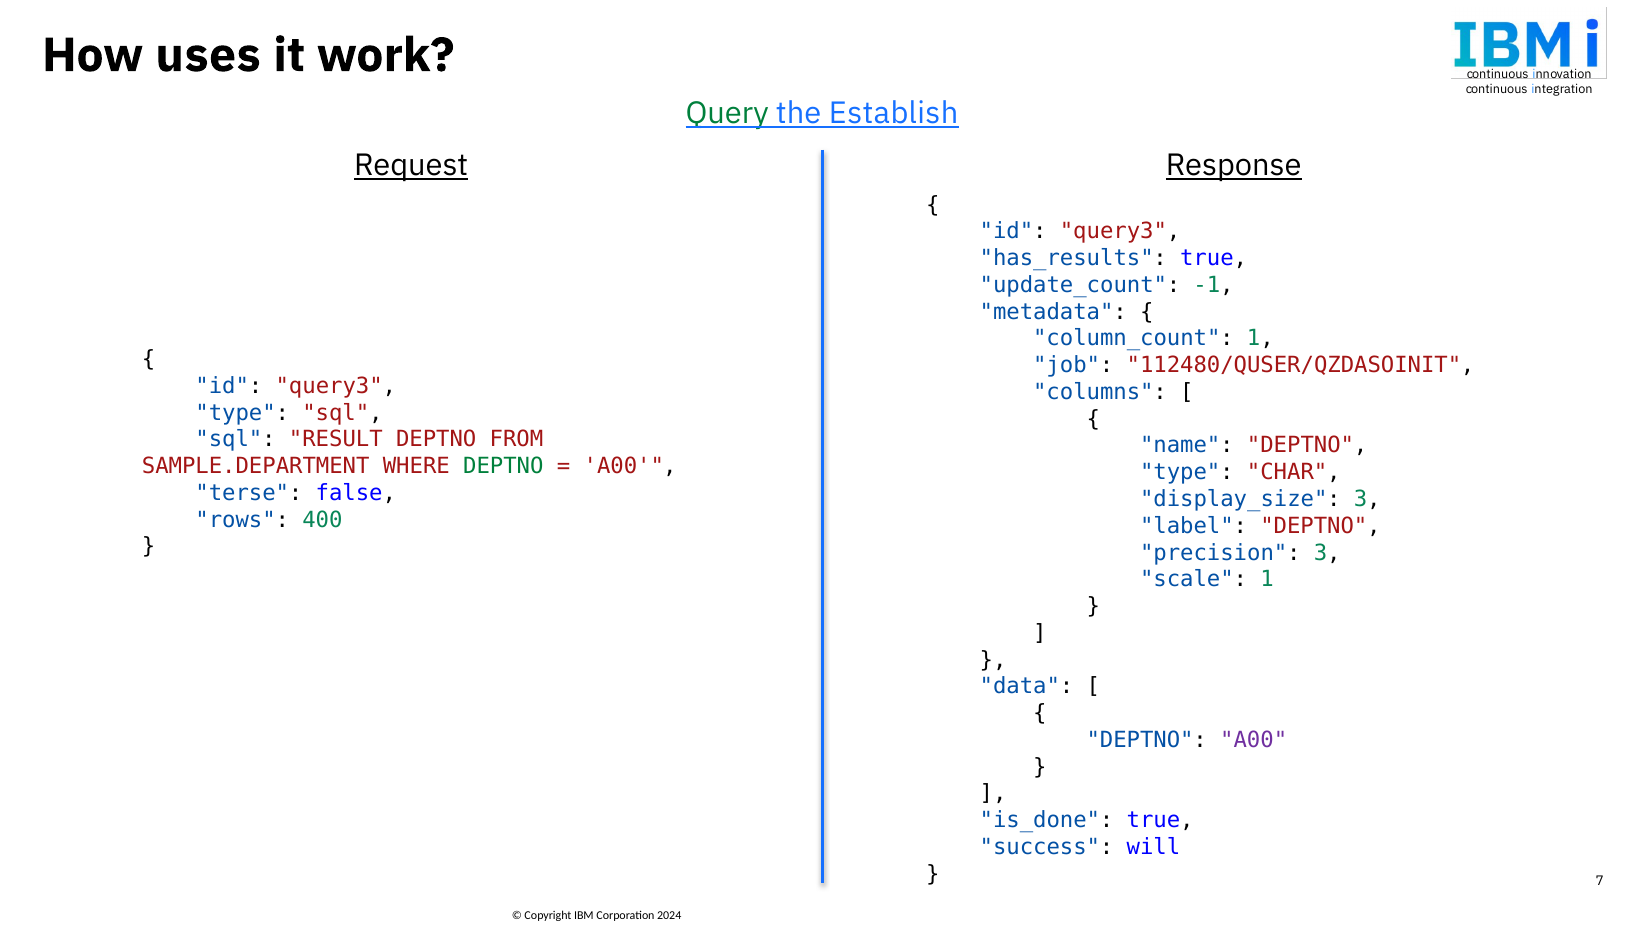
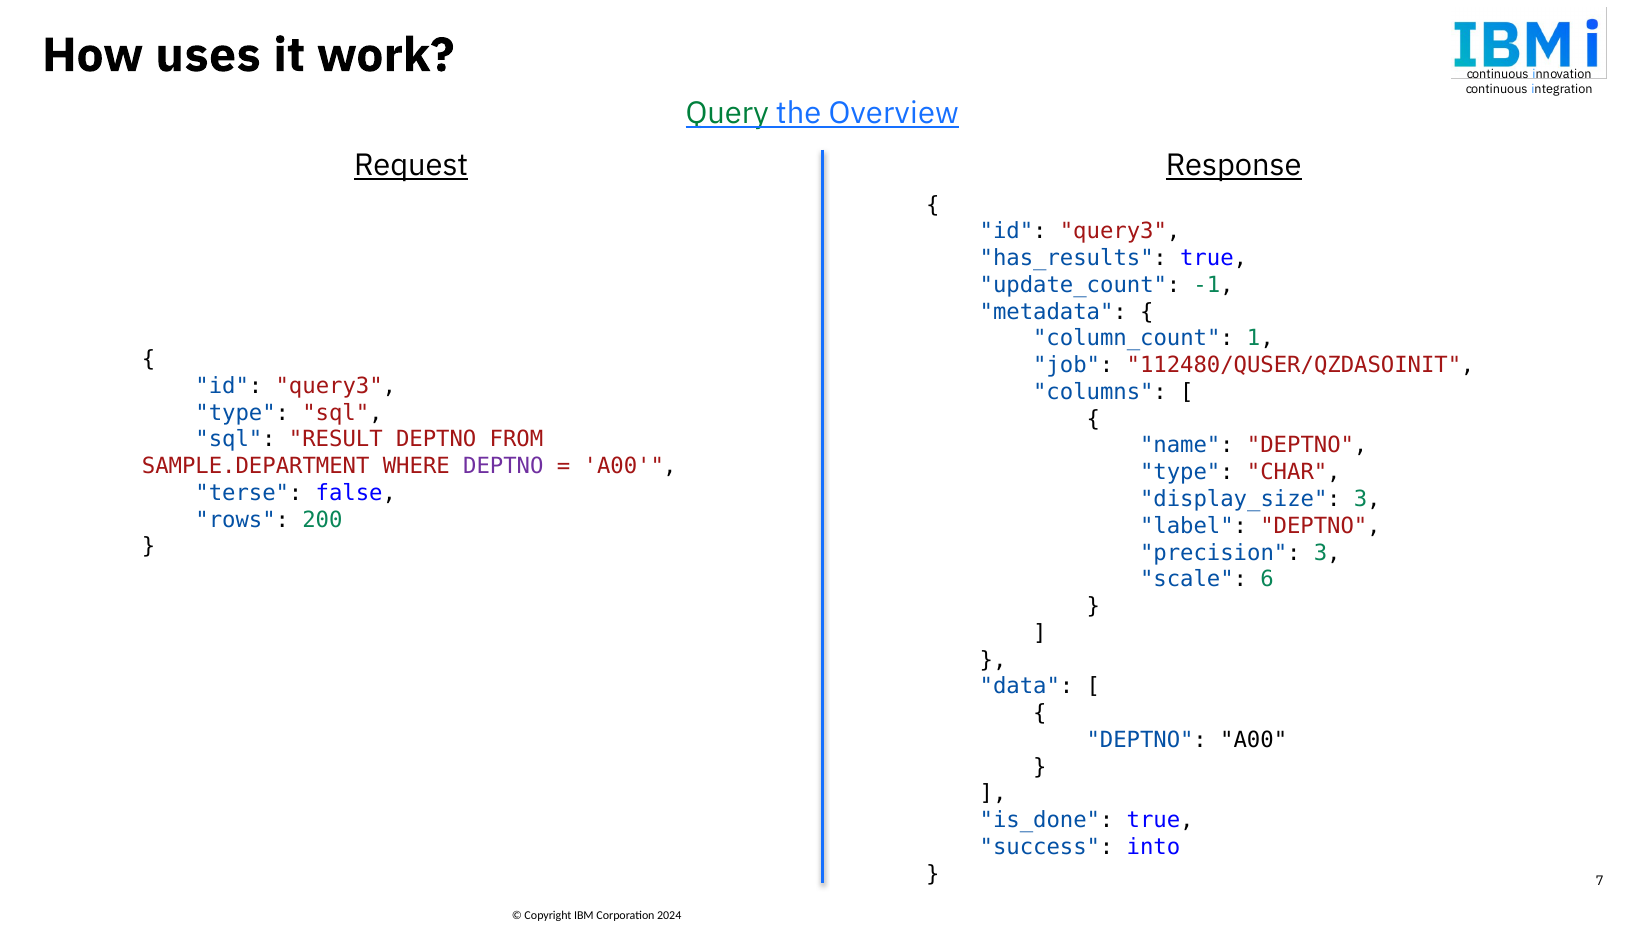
Establish: Establish -> Overview
DEPTNO at (503, 466) colour: green -> purple
400: 400 -> 200
scale 1: 1 -> 6
A00 at (1254, 740) colour: purple -> black
will: will -> into
